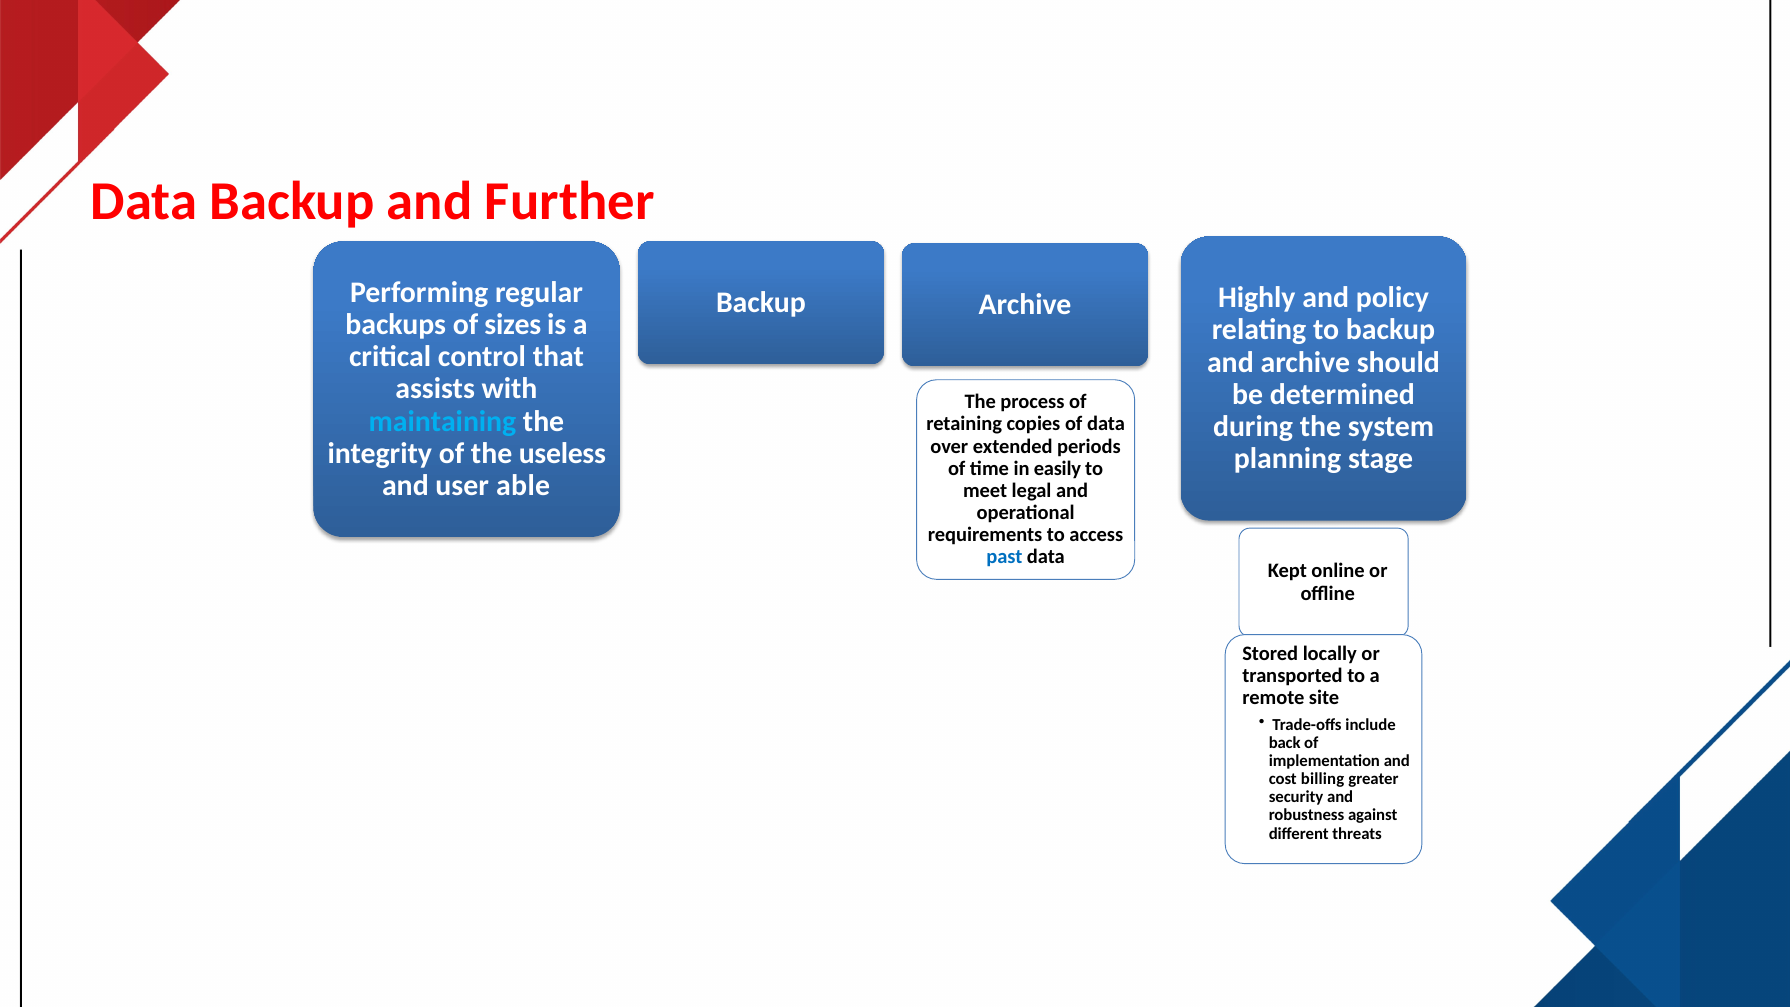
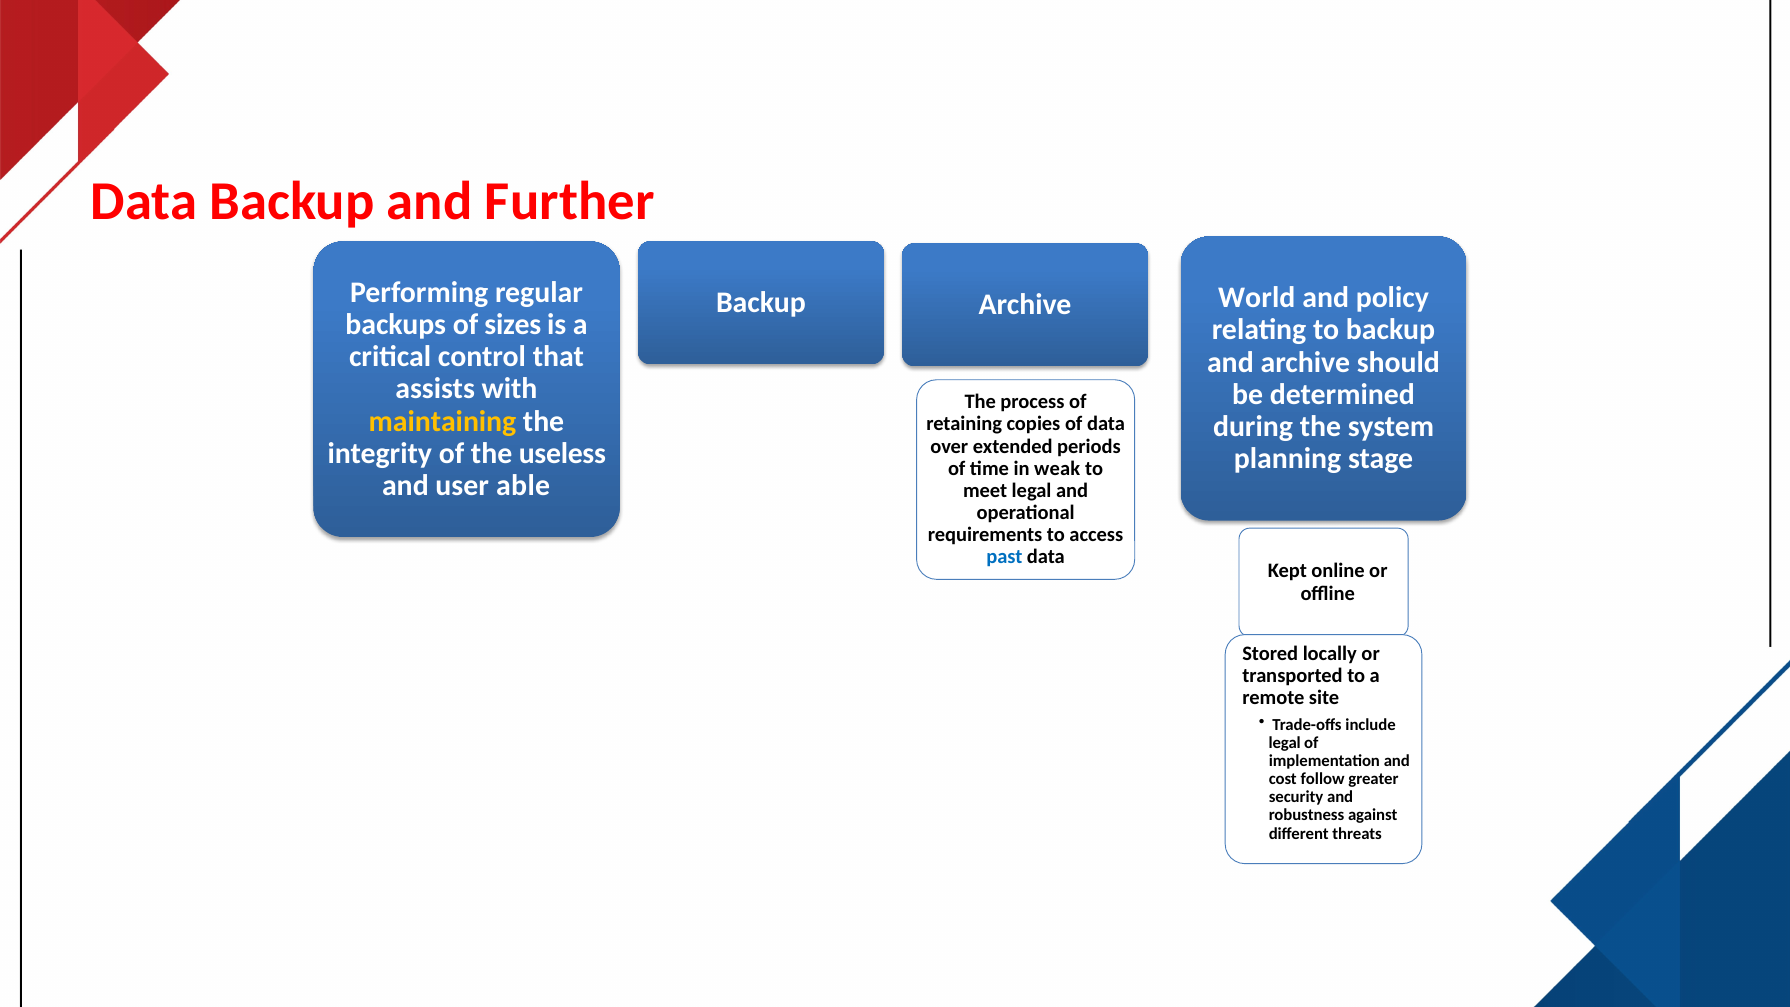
Highly: Highly -> World
maintaining colour: light blue -> yellow
easily: easily -> weak
back at (1285, 743): back -> legal
billing: billing -> follow
